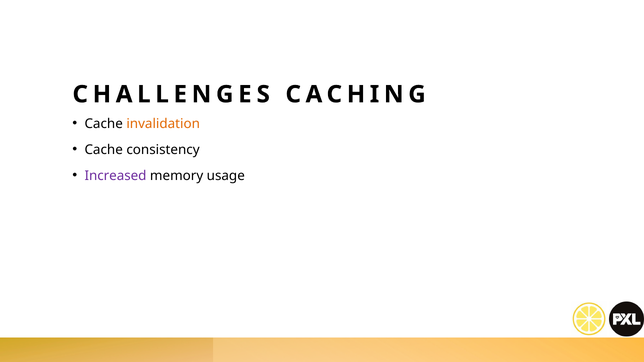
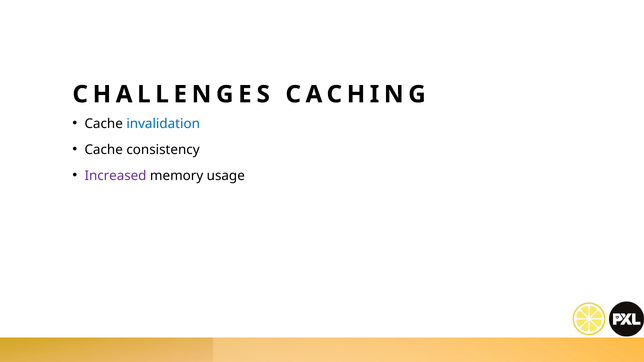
invalidation colour: orange -> blue
